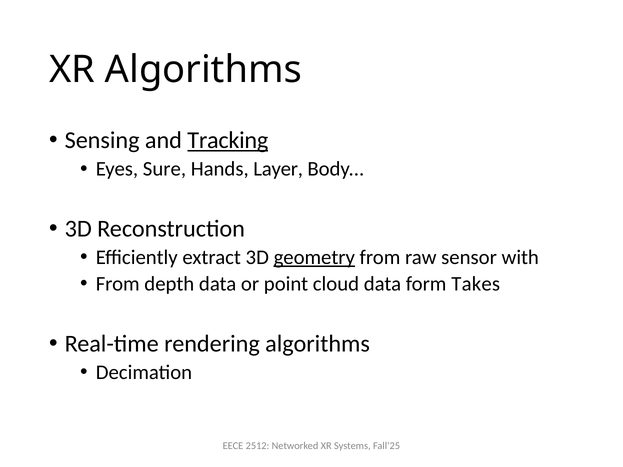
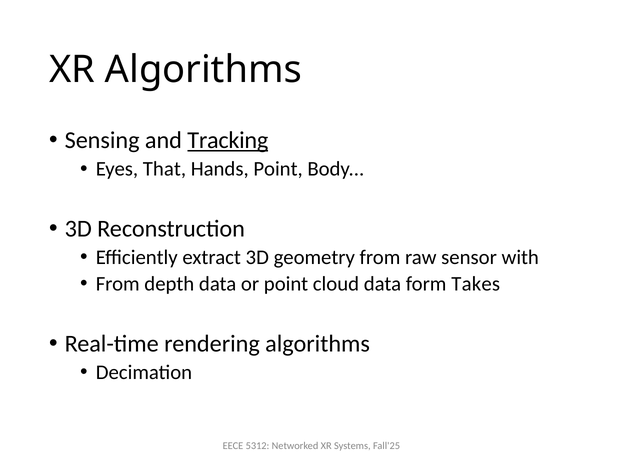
Sure: Sure -> That
Hands Layer: Layer -> Point
geometry underline: present -> none
2512: 2512 -> 5312
